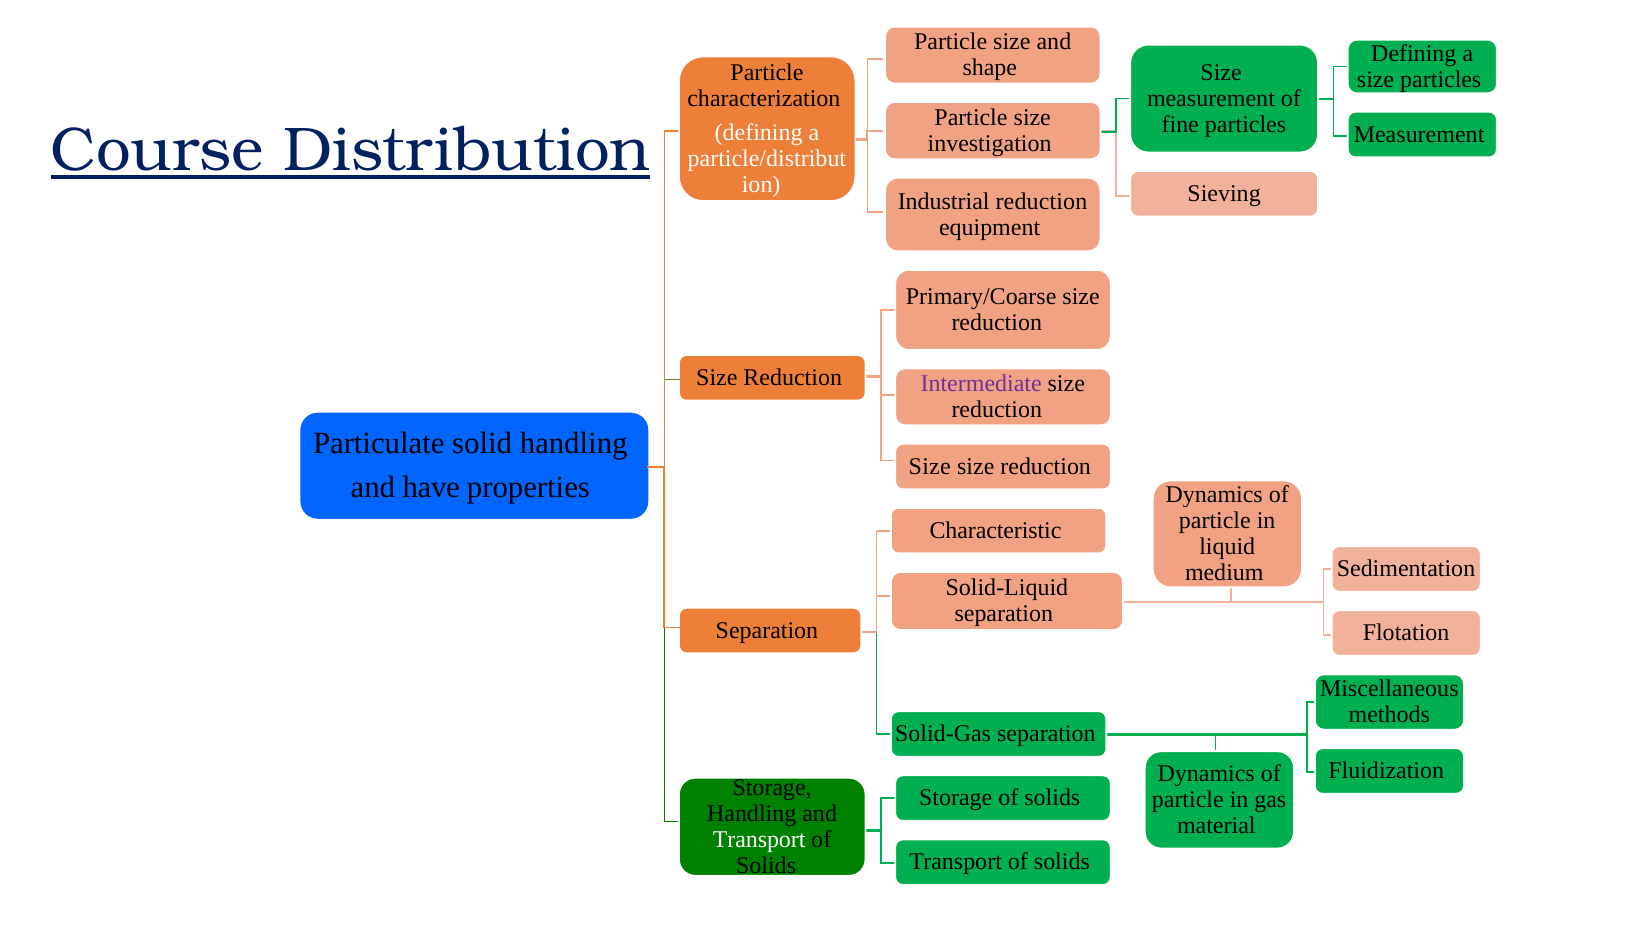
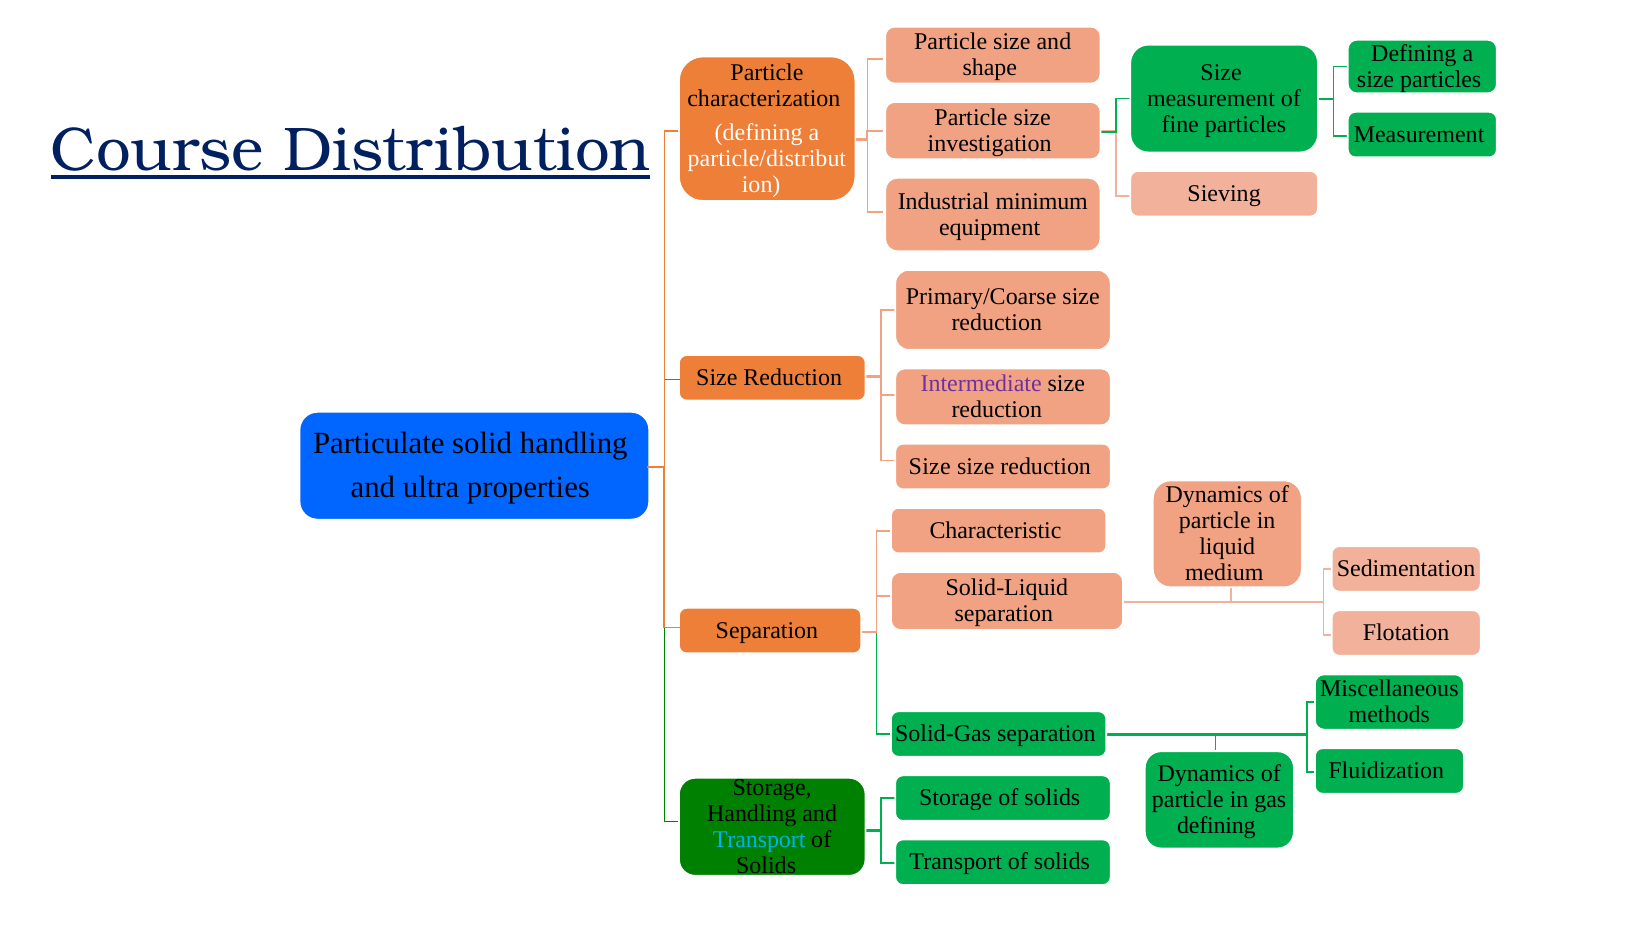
Industrial reduction: reduction -> minimum
have: have -> ultra
material at (1216, 825): material -> defining
Transport at (759, 839) colour: white -> light blue
